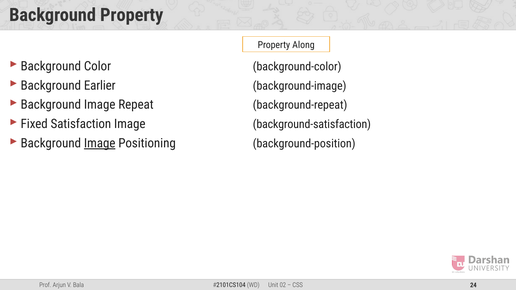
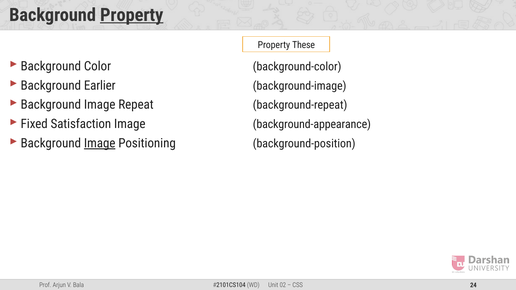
Property at (132, 15) underline: none -> present
Along: Along -> These
background-satisfaction: background-satisfaction -> background-appearance
